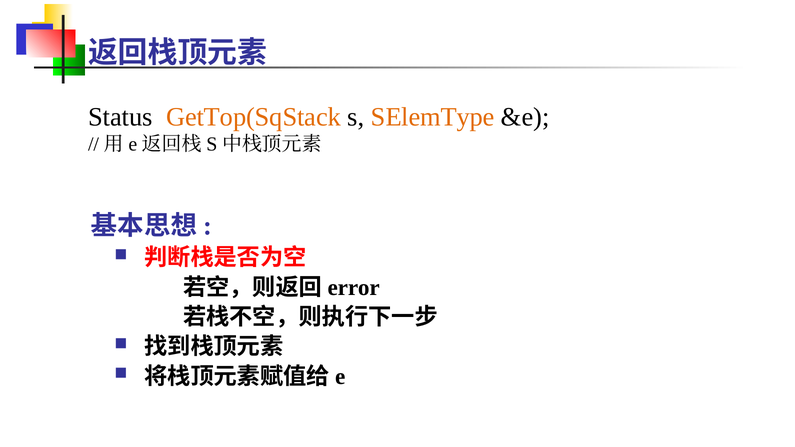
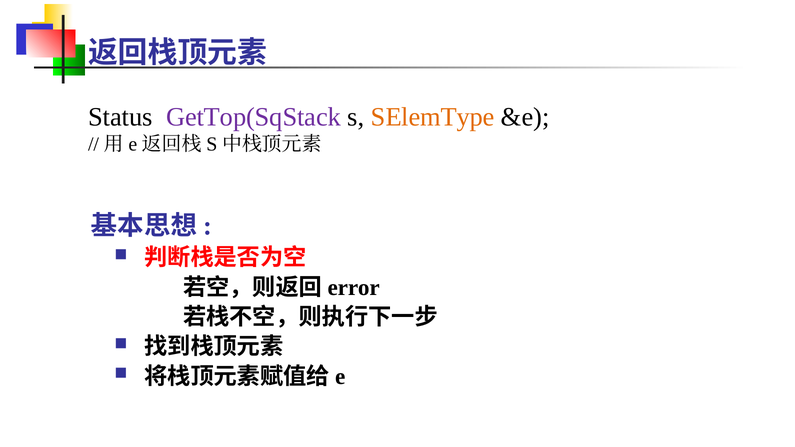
GetTop(SqStack colour: orange -> purple
